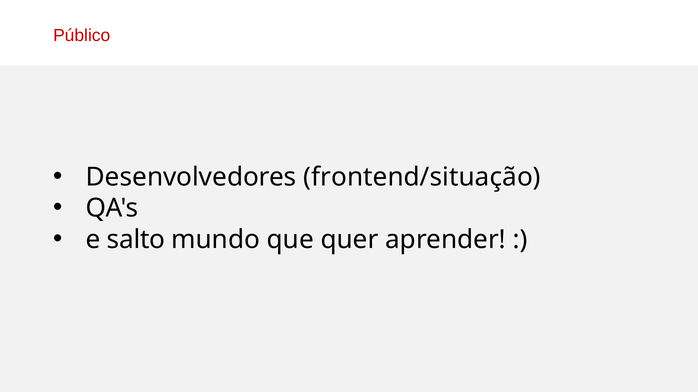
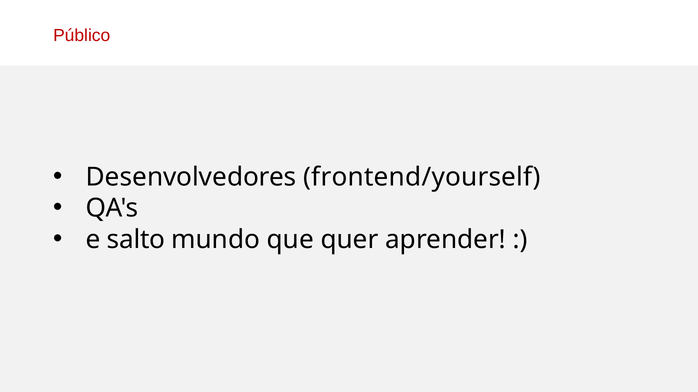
frontend/situação: frontend/situação -> frontend/yourself
